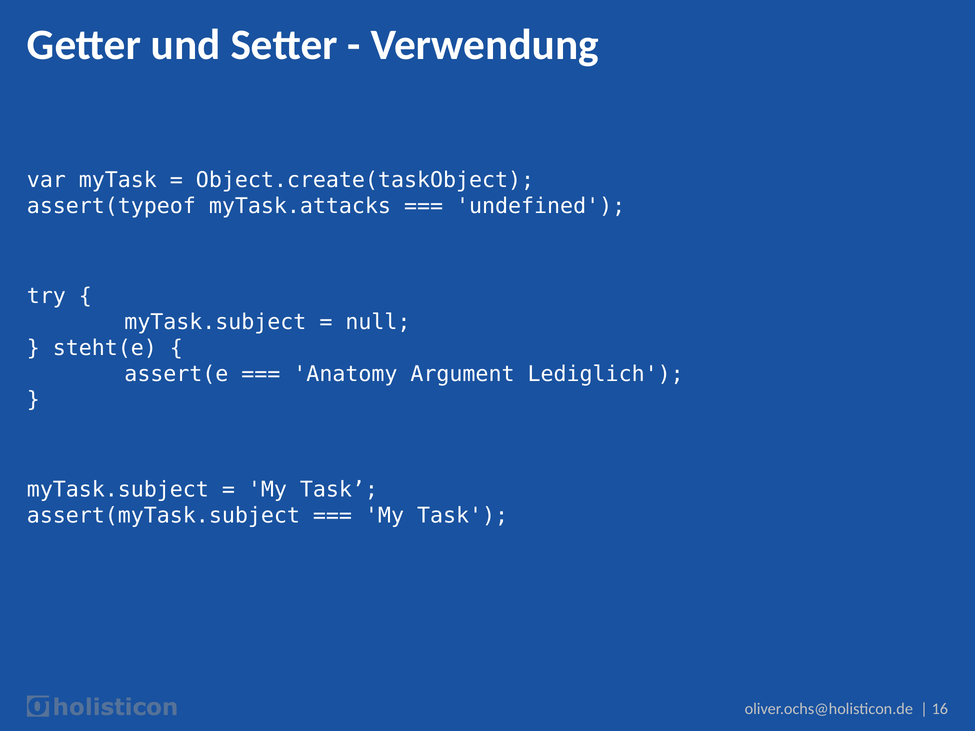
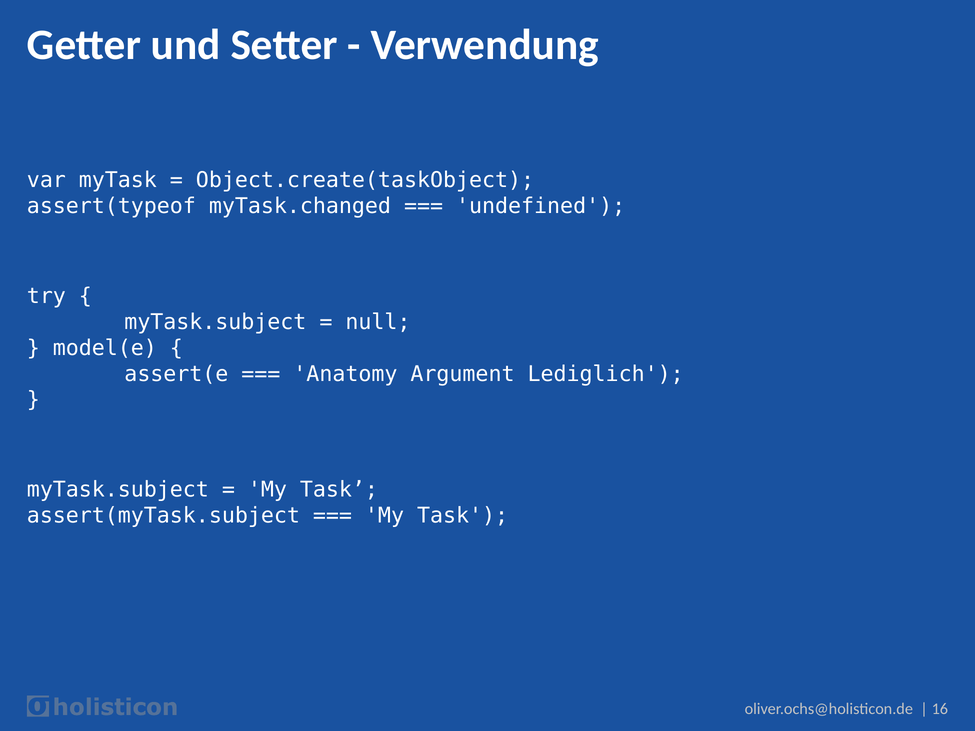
myTask.attacks: myTask.attacks -> myTask.changed
steht(e: steht(e -> model(e
